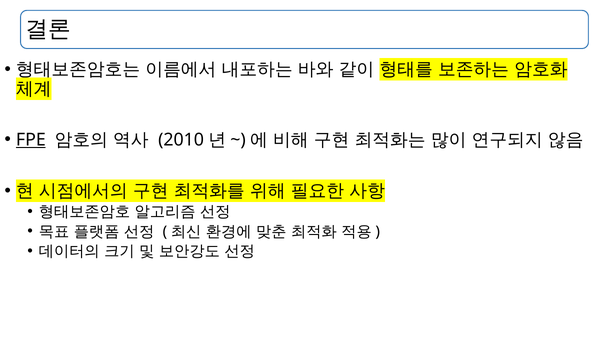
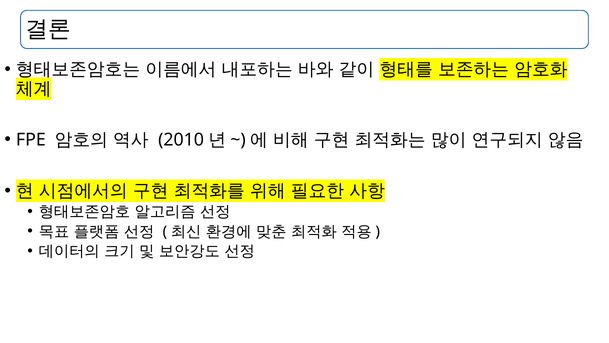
FPE underline: present -> none
